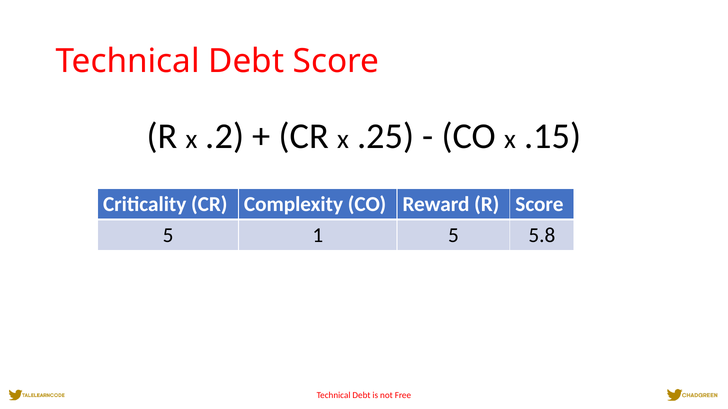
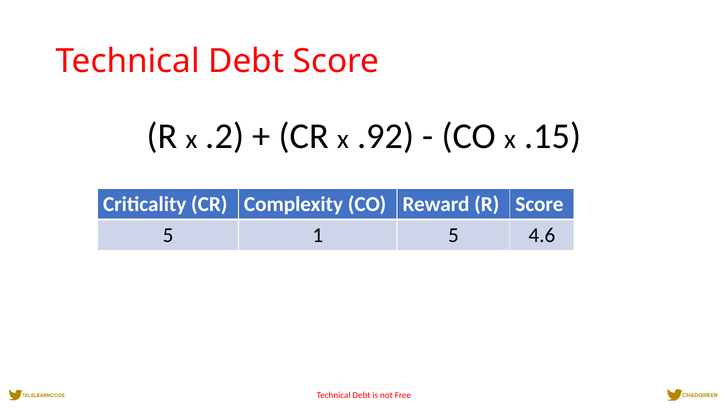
.25: .25 -> .92
5.8: 5.8 -> 4.6
